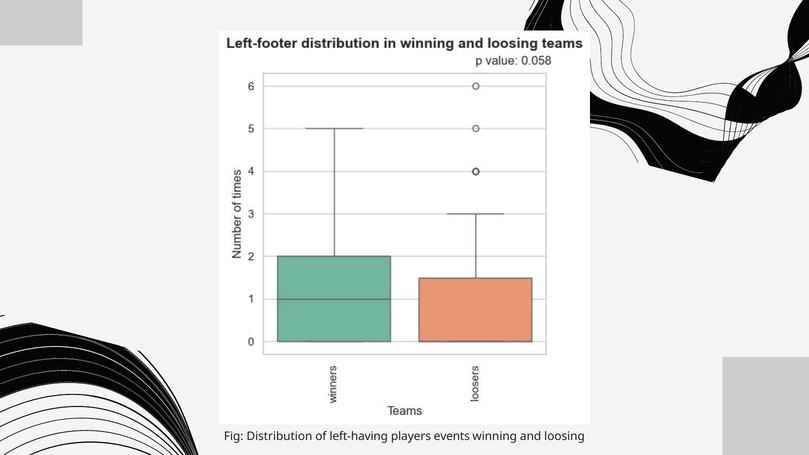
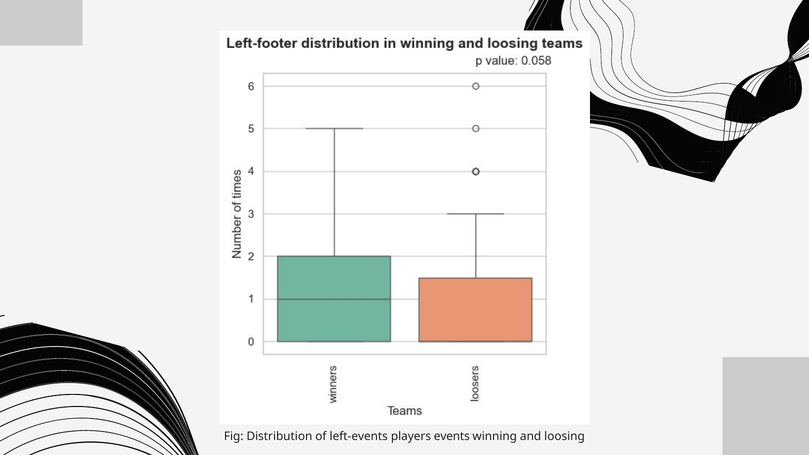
left-having: left-having -> left-events
